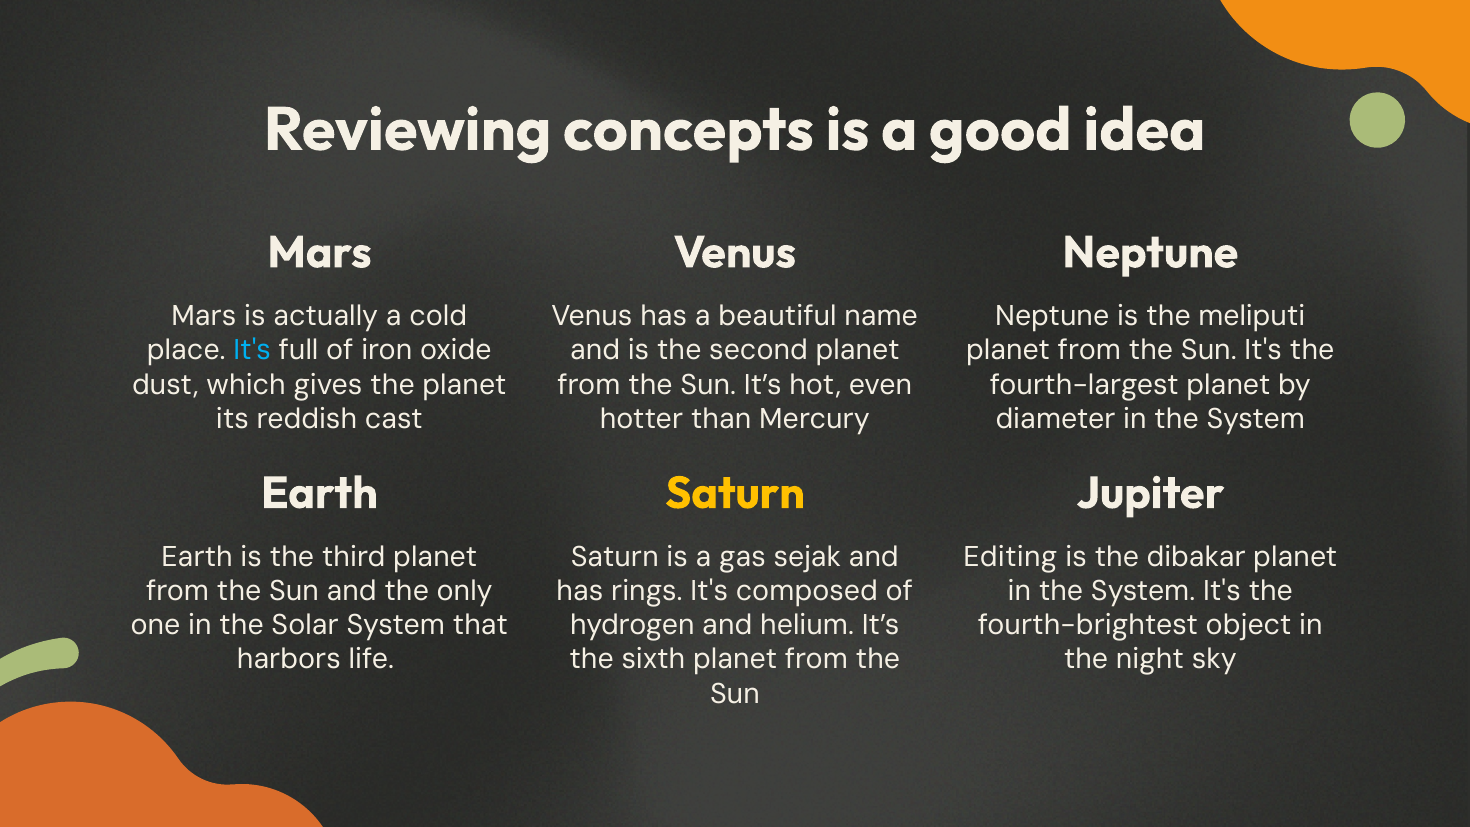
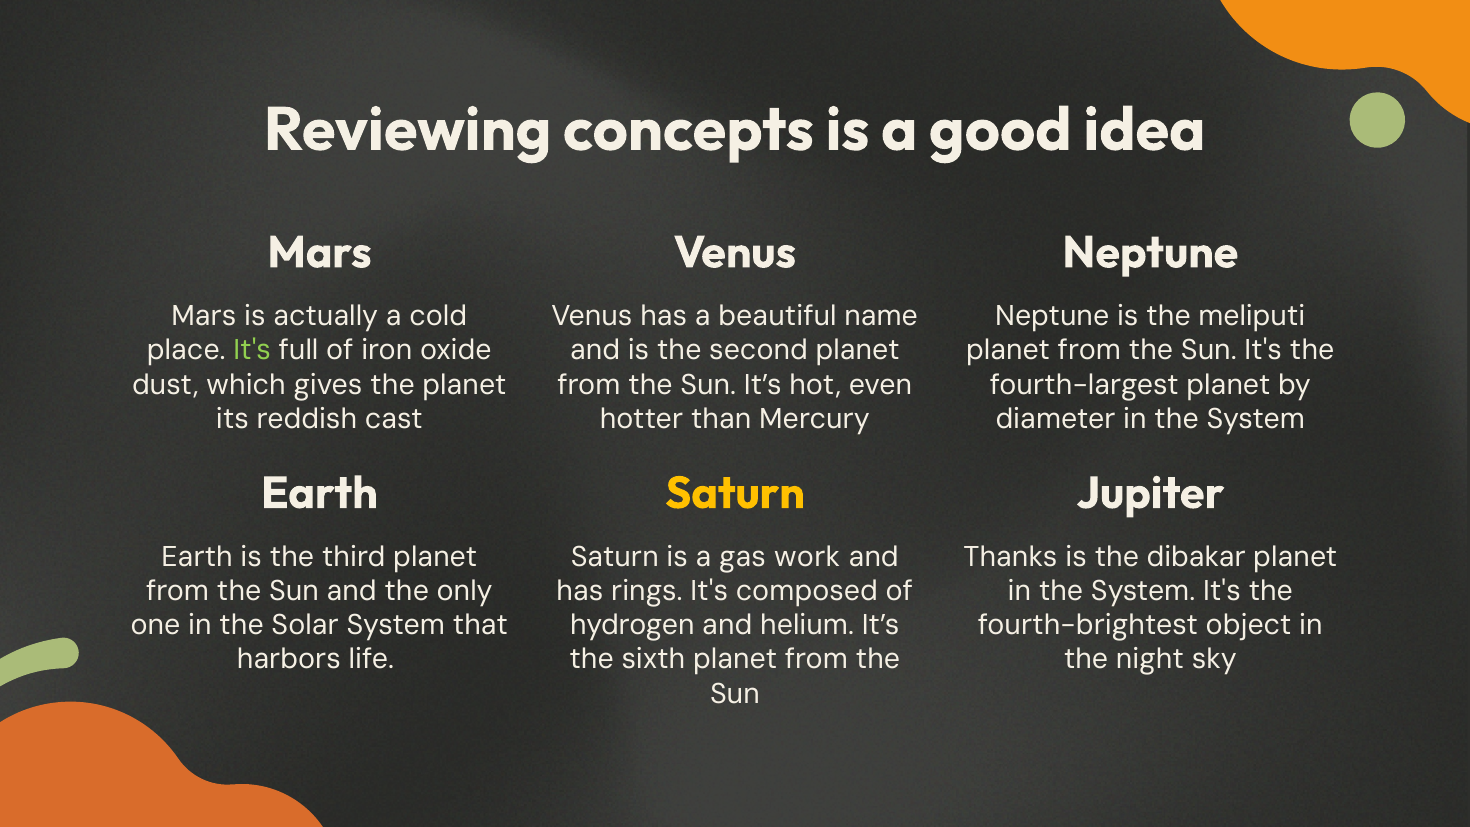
It's at (252, 350) colour: light blue -> light green
sejak: sejak -> work
Editing: Editing -> Thanks
